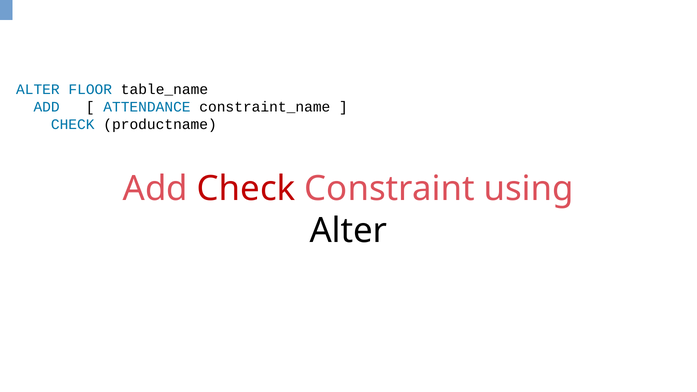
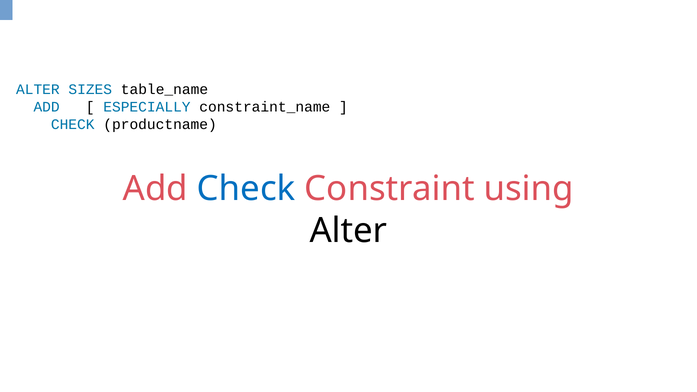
FLOOR: FLOOR -> SIZES
ATTENDANCE: ATTENDANCE -> ESPECIALLY
Check at (246, 189) colour: red -> blue
